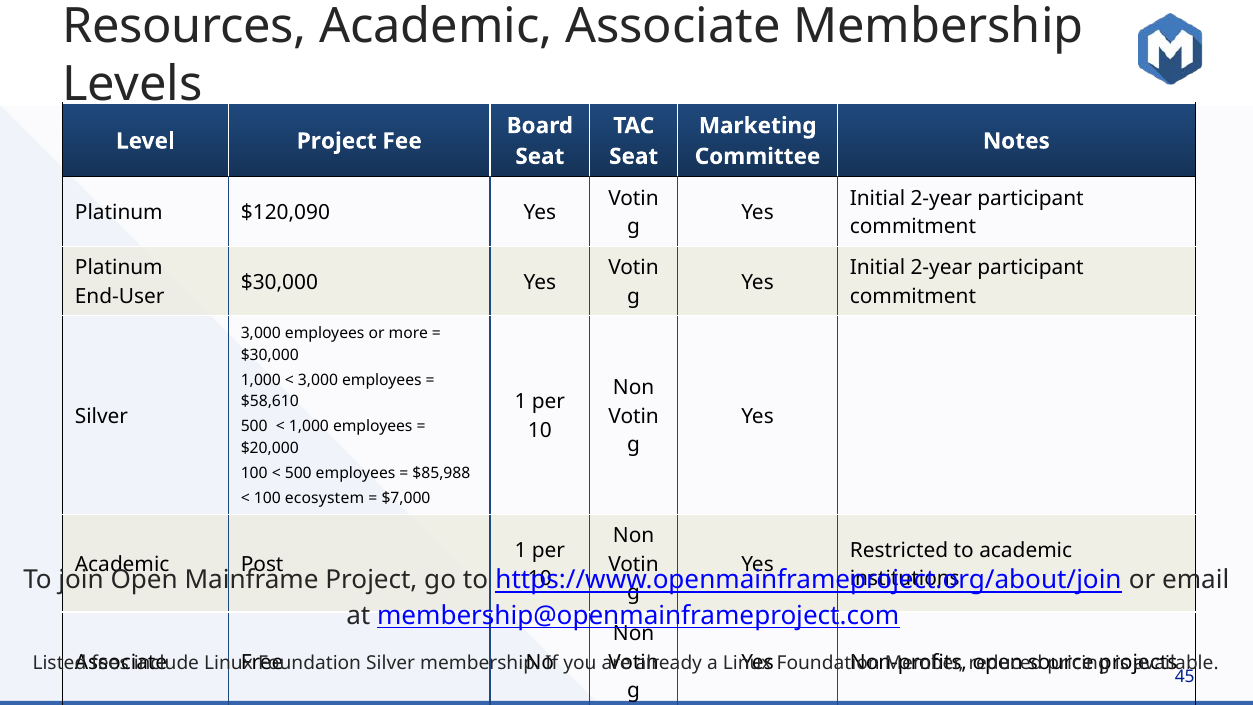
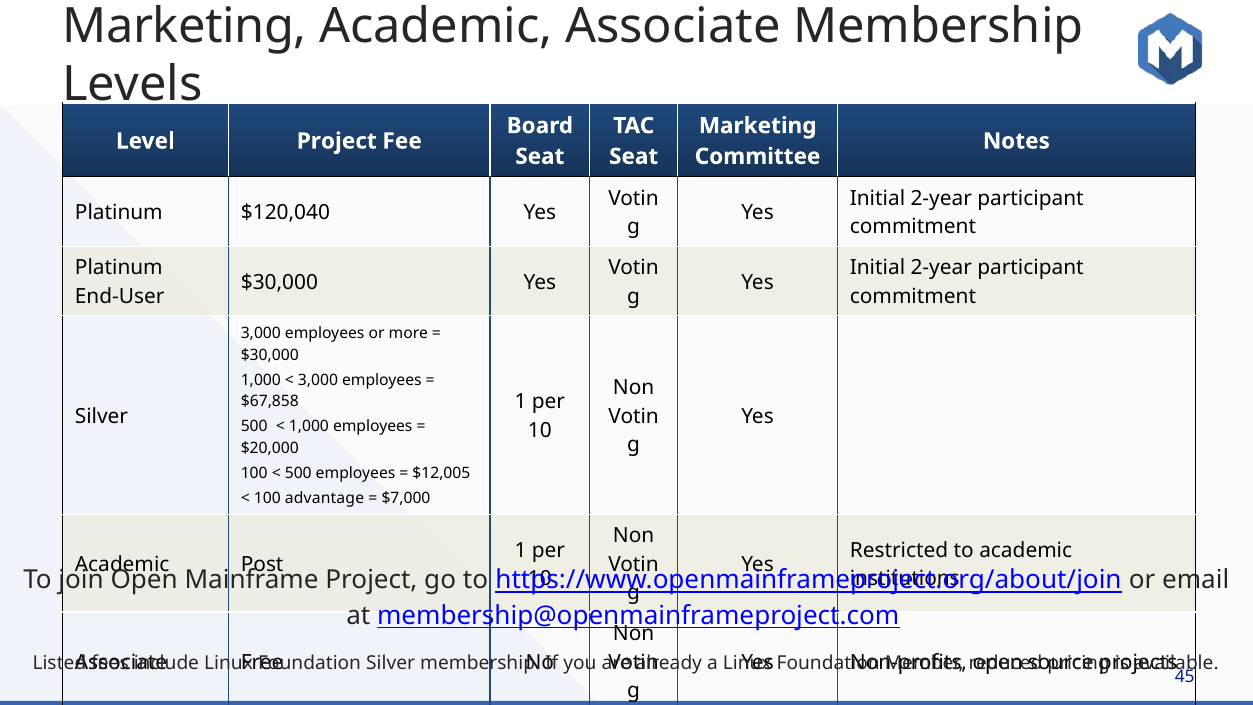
Resources at (185, 26): Resources -> Marketing
$120,090: $120,090 -> $120,040
$58,610: $58,610 -> $67,858
$85,988: $85,988 -> $12,005
ecosystem: ecosystem -> advantage
